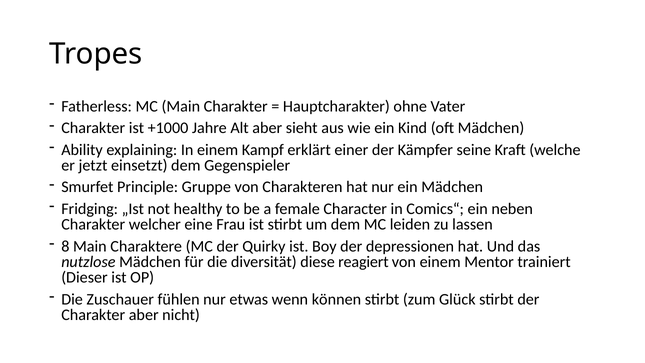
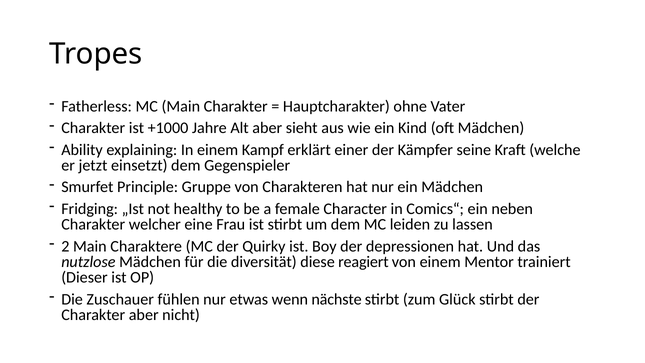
8: 8 -> 2
können: können -> nächste
